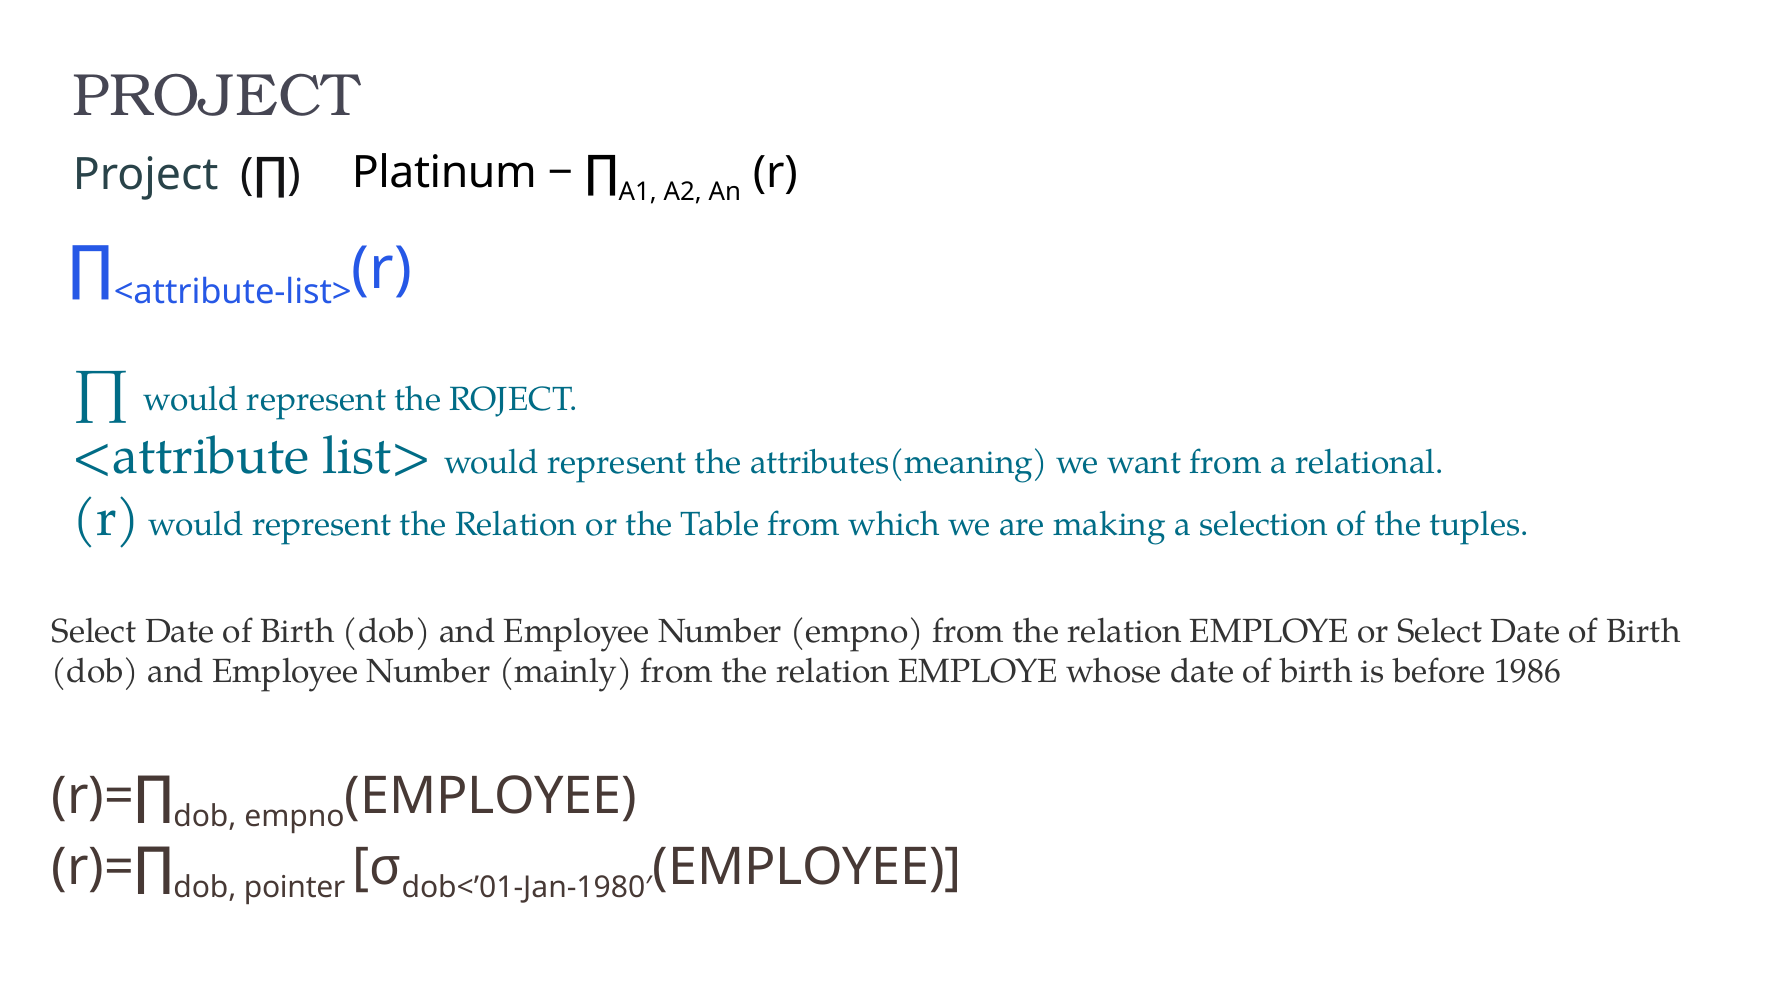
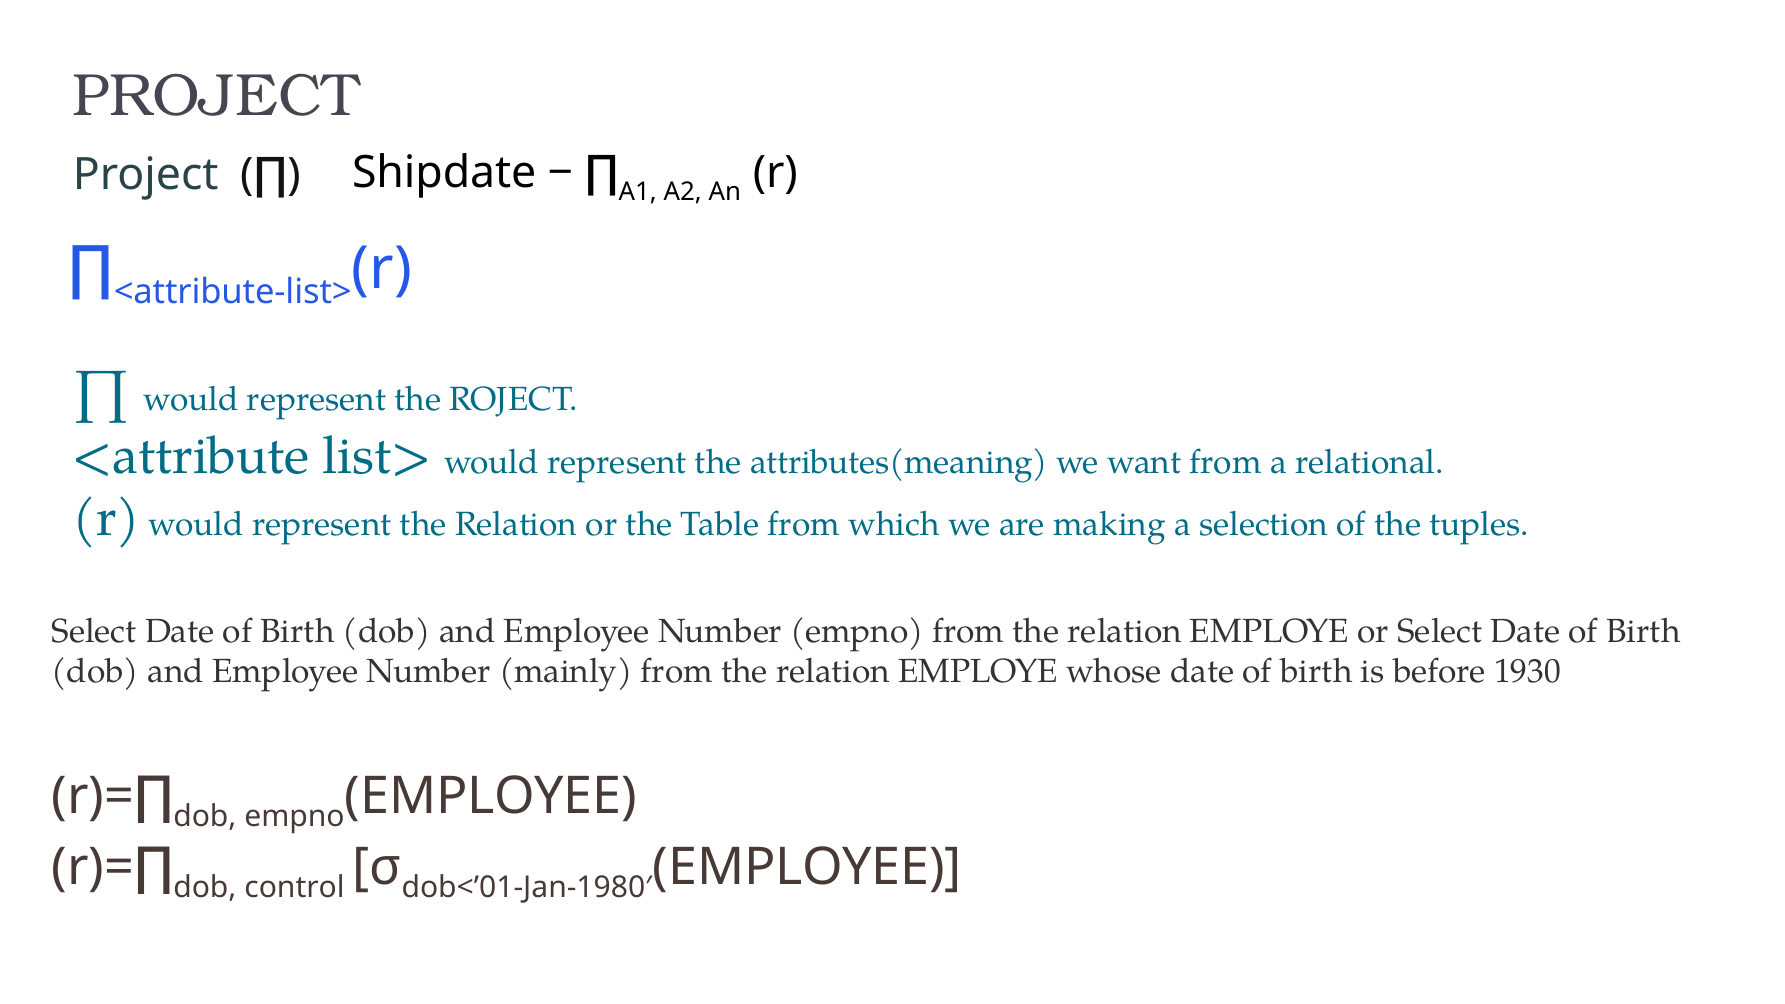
Platinum: Platinum -> Shipdate
1986: 1986 -> 1930
pointer: pointer -> control
